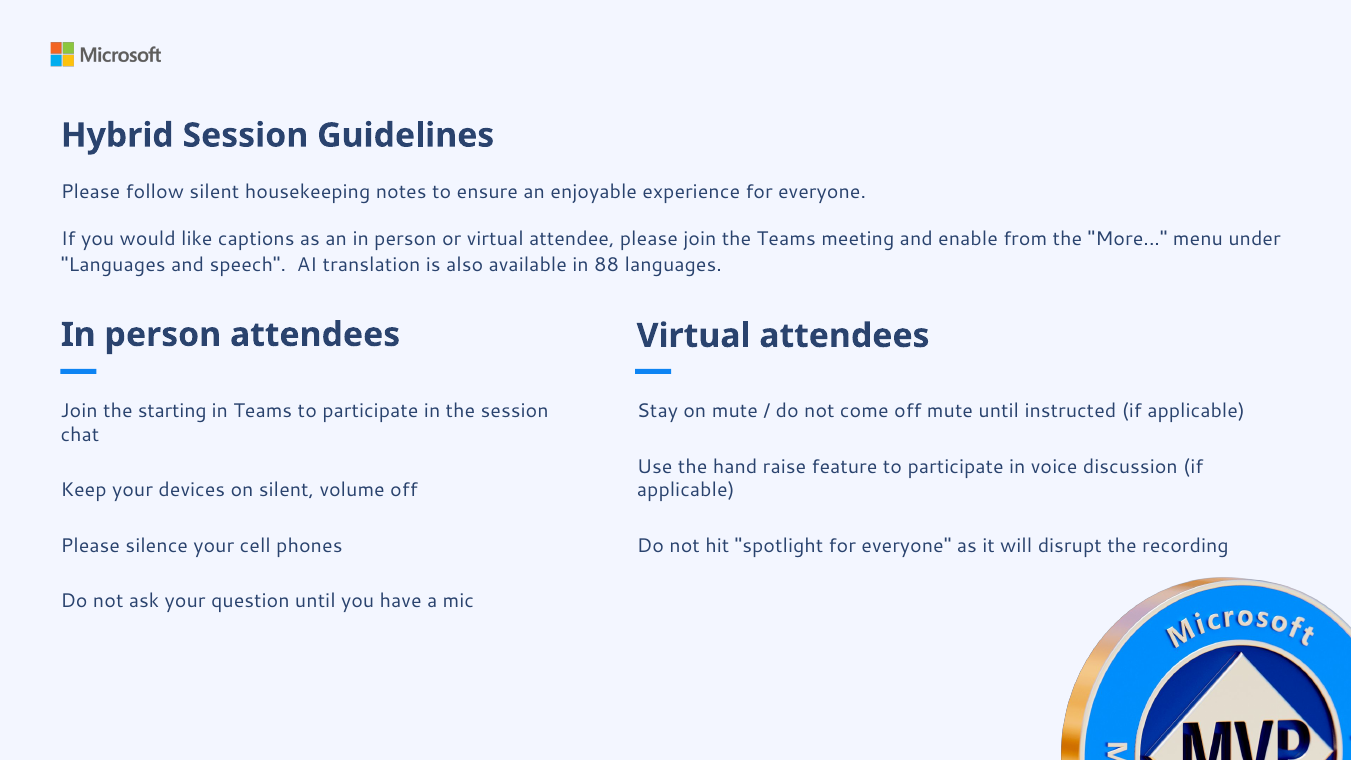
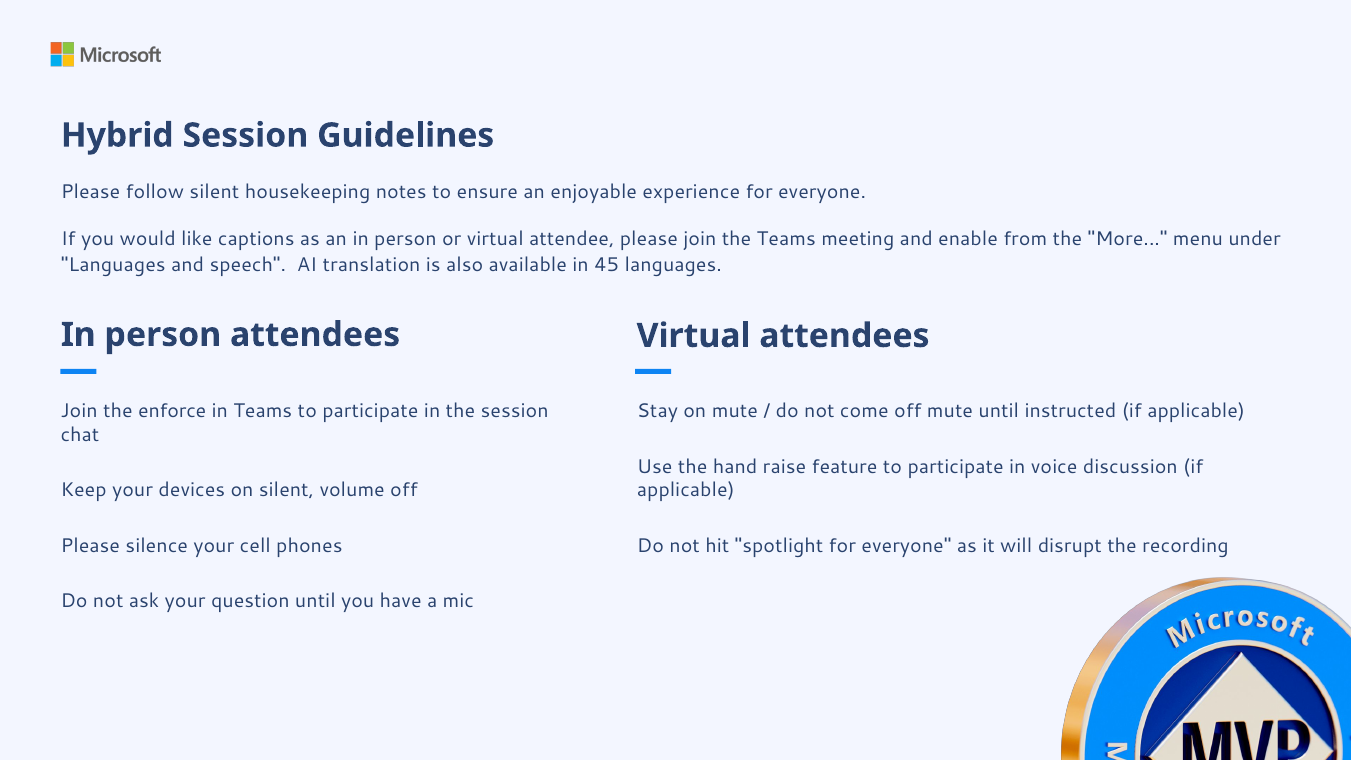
88: 88 -> 45
starting: starting -> enforce
